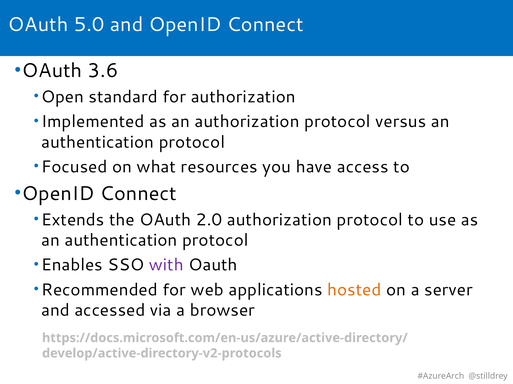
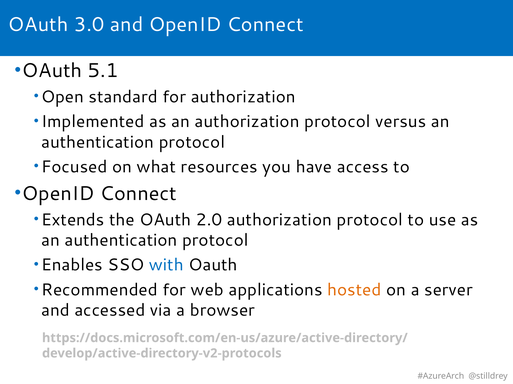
5.0: 5.0 -> 3.0
3.6: 3.6 -> 5.1
with colour: purple -> blue
